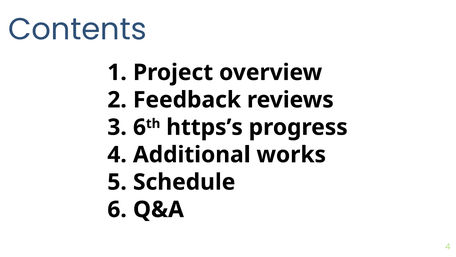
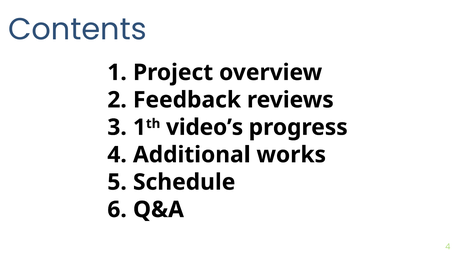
6 at (140, 127): 6 -> 1
https’s: https’s -> video’s
